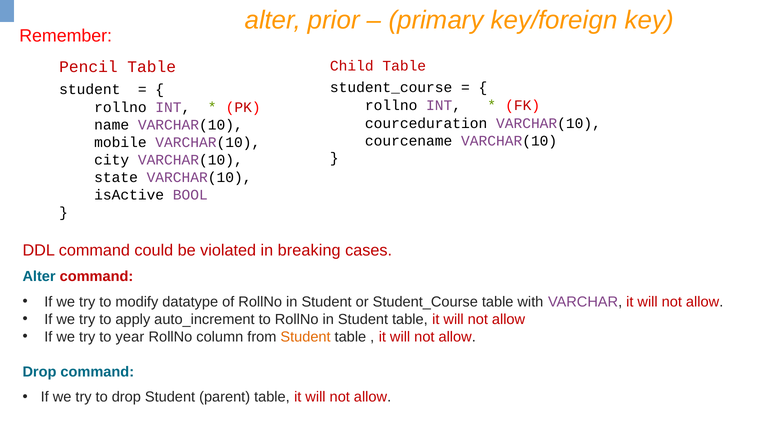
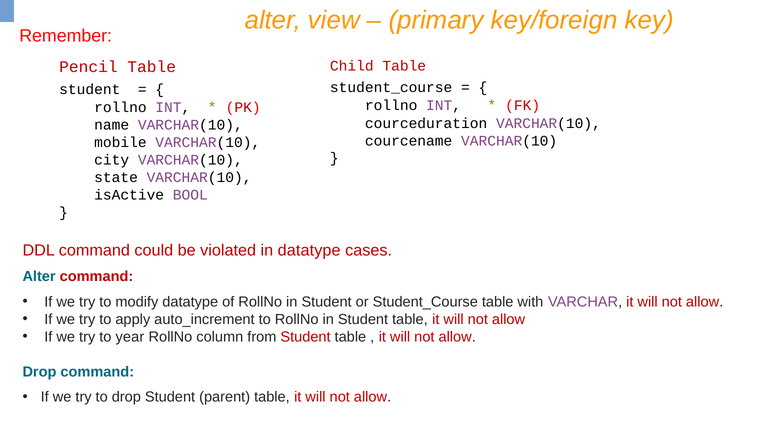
prior: prior -> view
in breaking: breaking -> datatype
Student at (306, 337) colour: orange -> red
